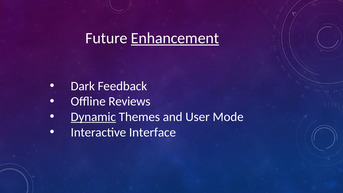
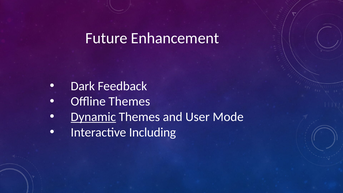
Enhancement underline: present -> none
Offline Reviews: Reviews -> Themes
Interface: Interface -> Including
